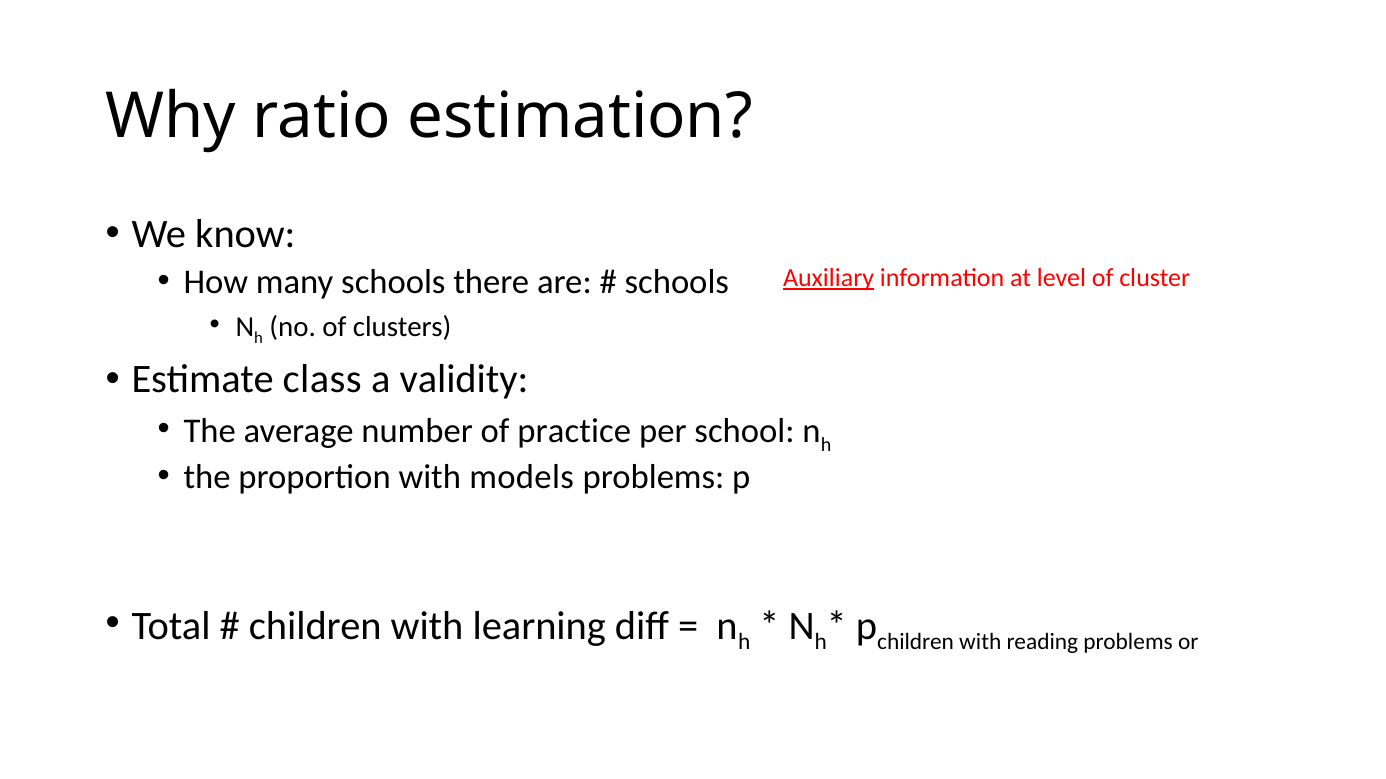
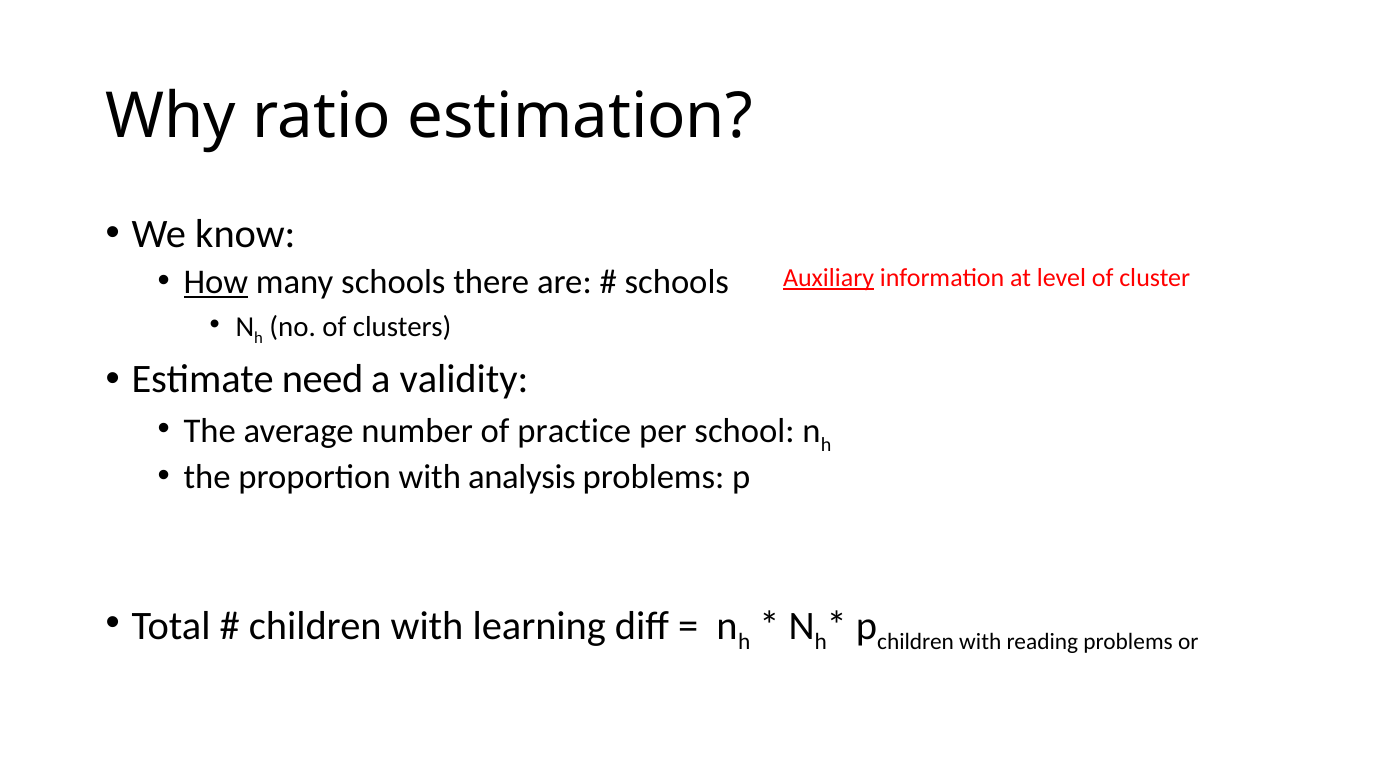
How underline: none -> present
class: class -> need
models: models -> analysis
